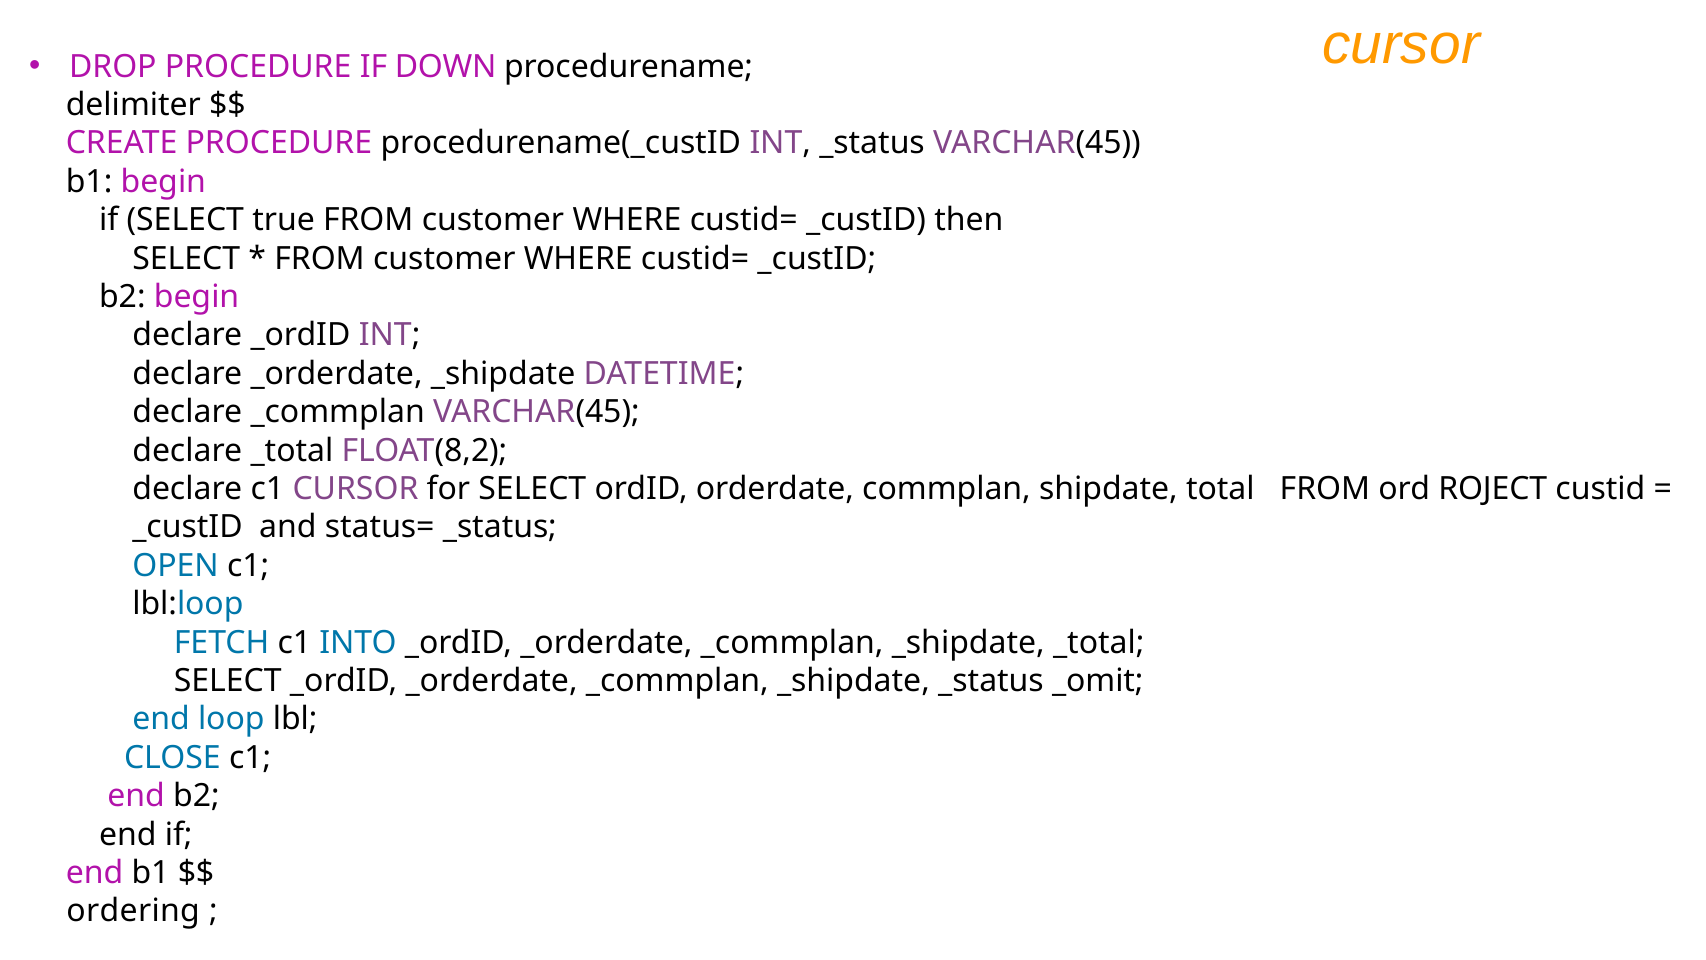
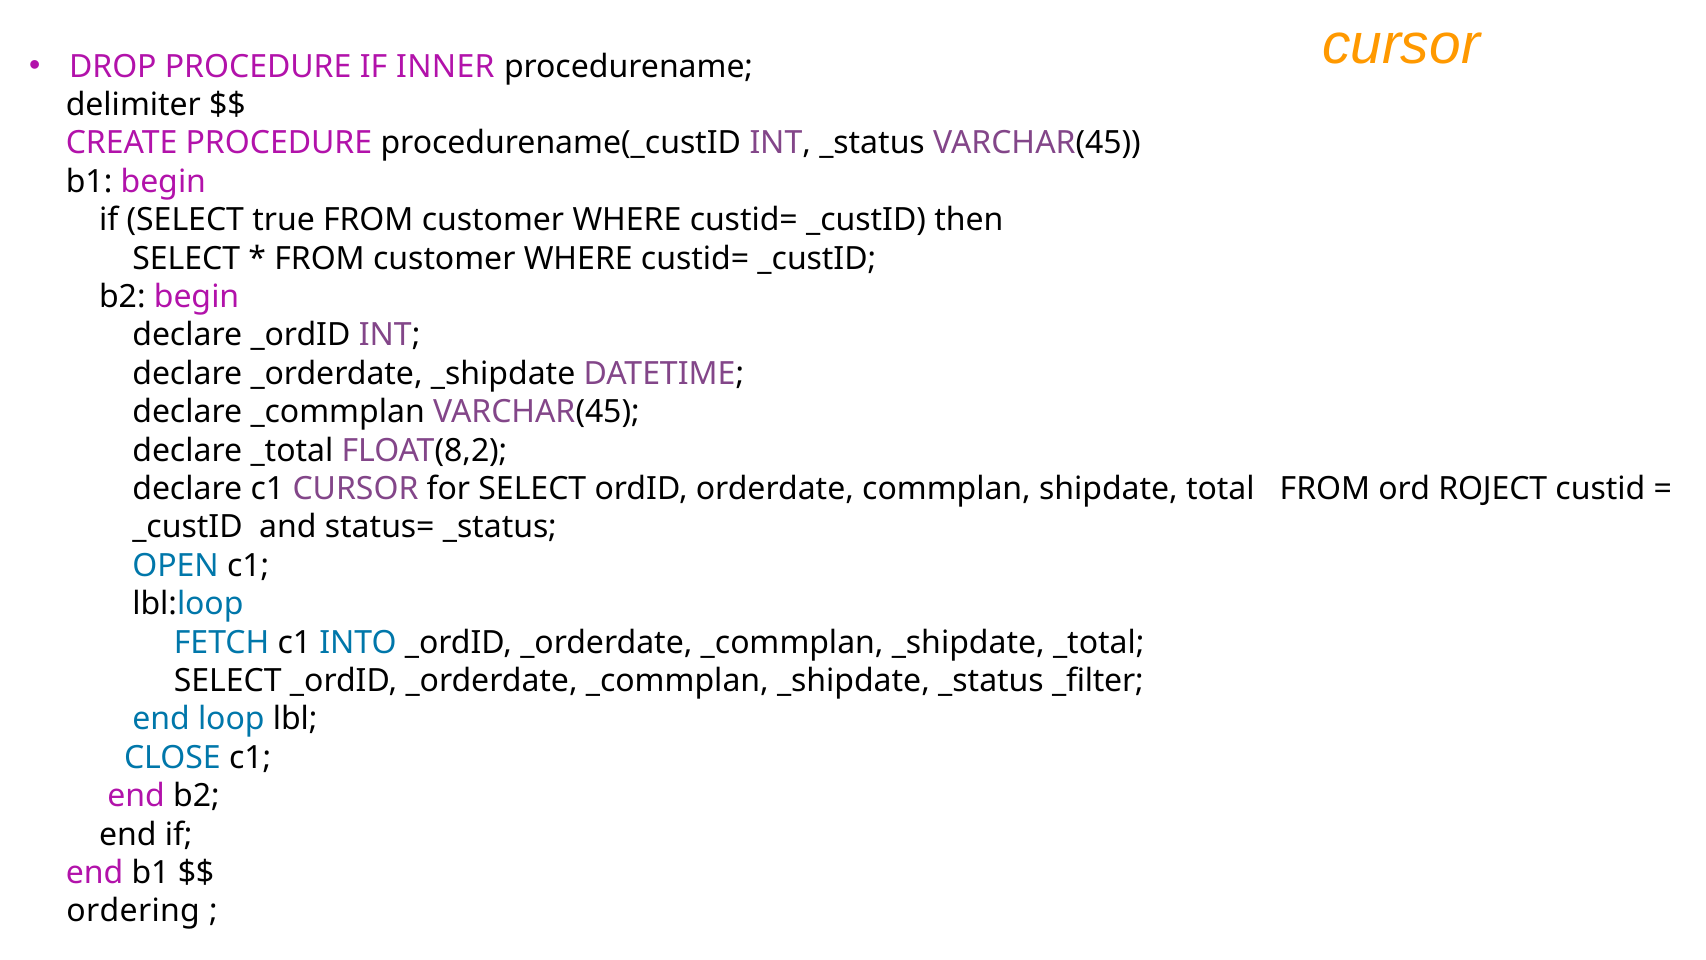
DOWN: DOWN -> INNER
_omit: _omit -> _filter
